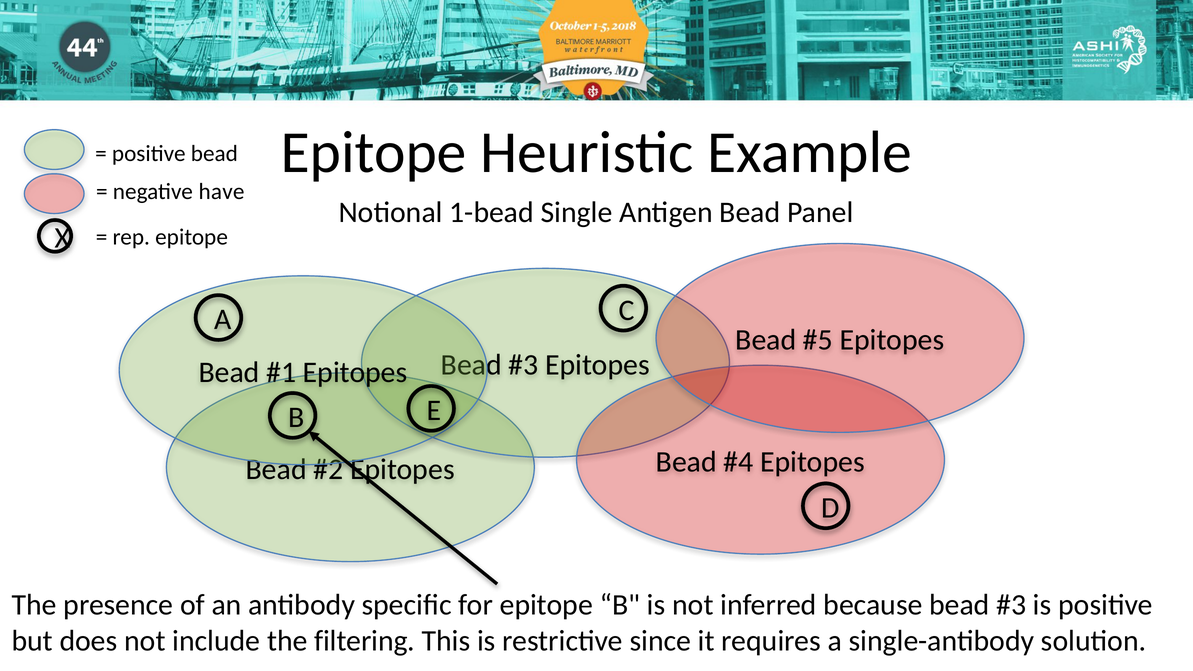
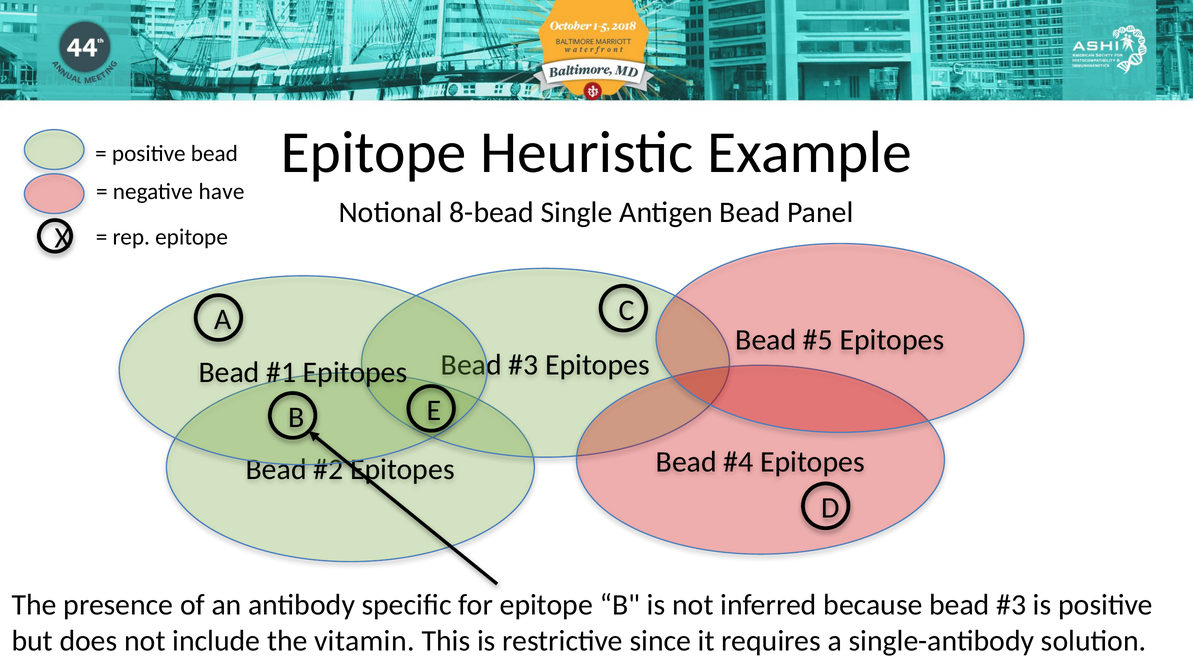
1-bead: 1-bead -> 8-bead
filtering: filtering -> vitamin
